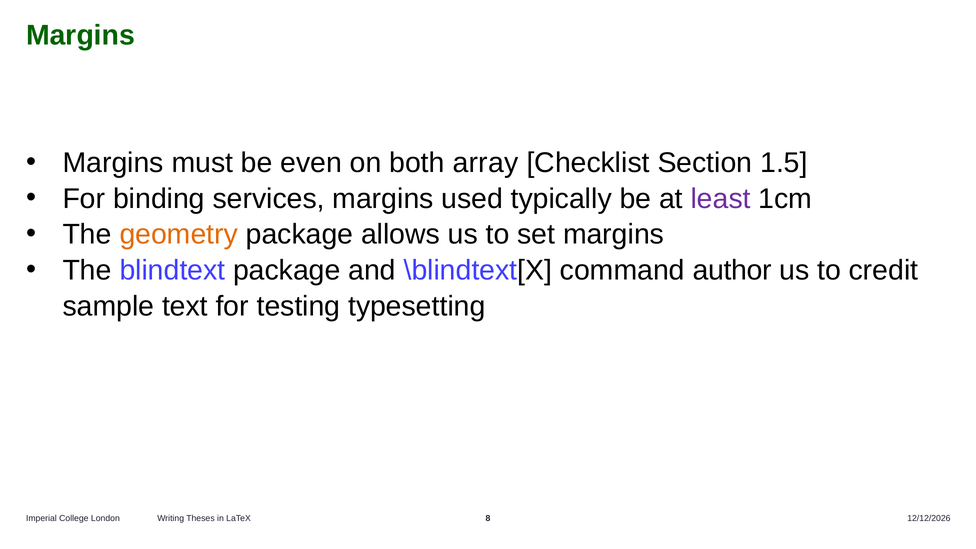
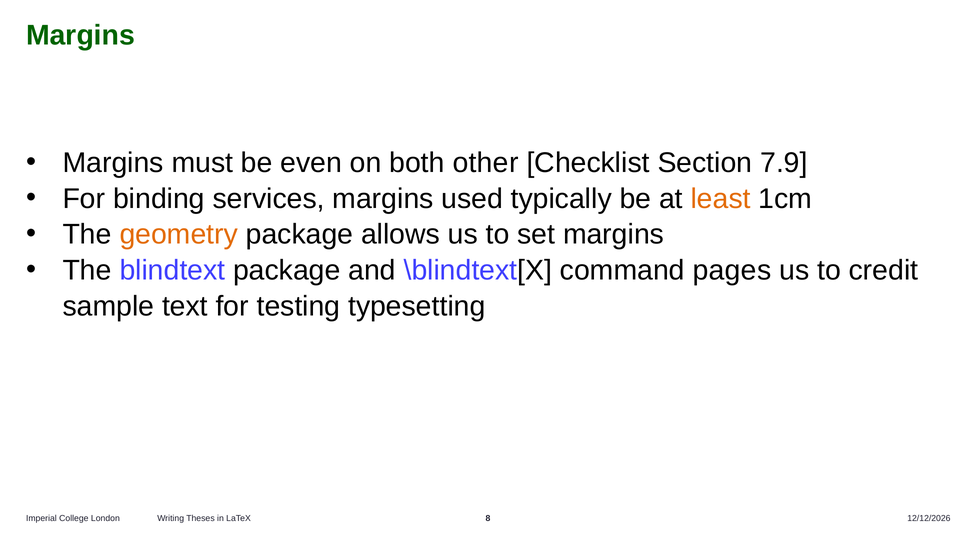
array: array -> other
1.5: 1.5 -> 7.9
least colour: purple -> orange
author: author -> pages
